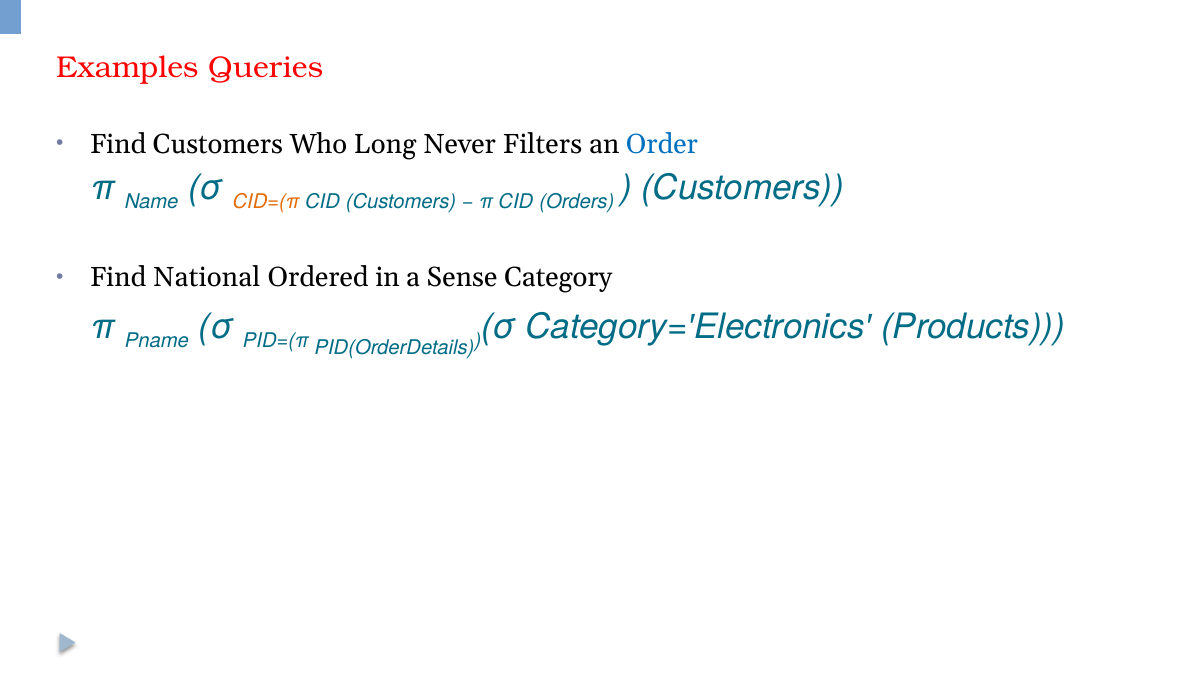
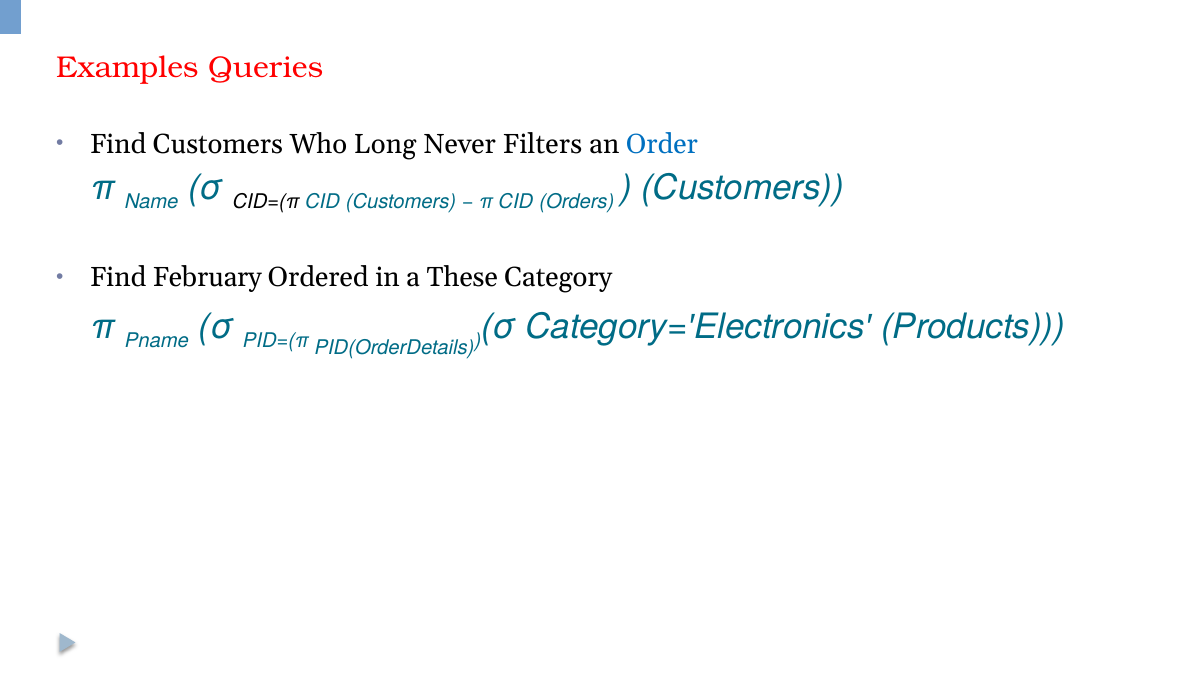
CID=(π colour: orange -> black
National: National -> February
Sense: Sense -> These
